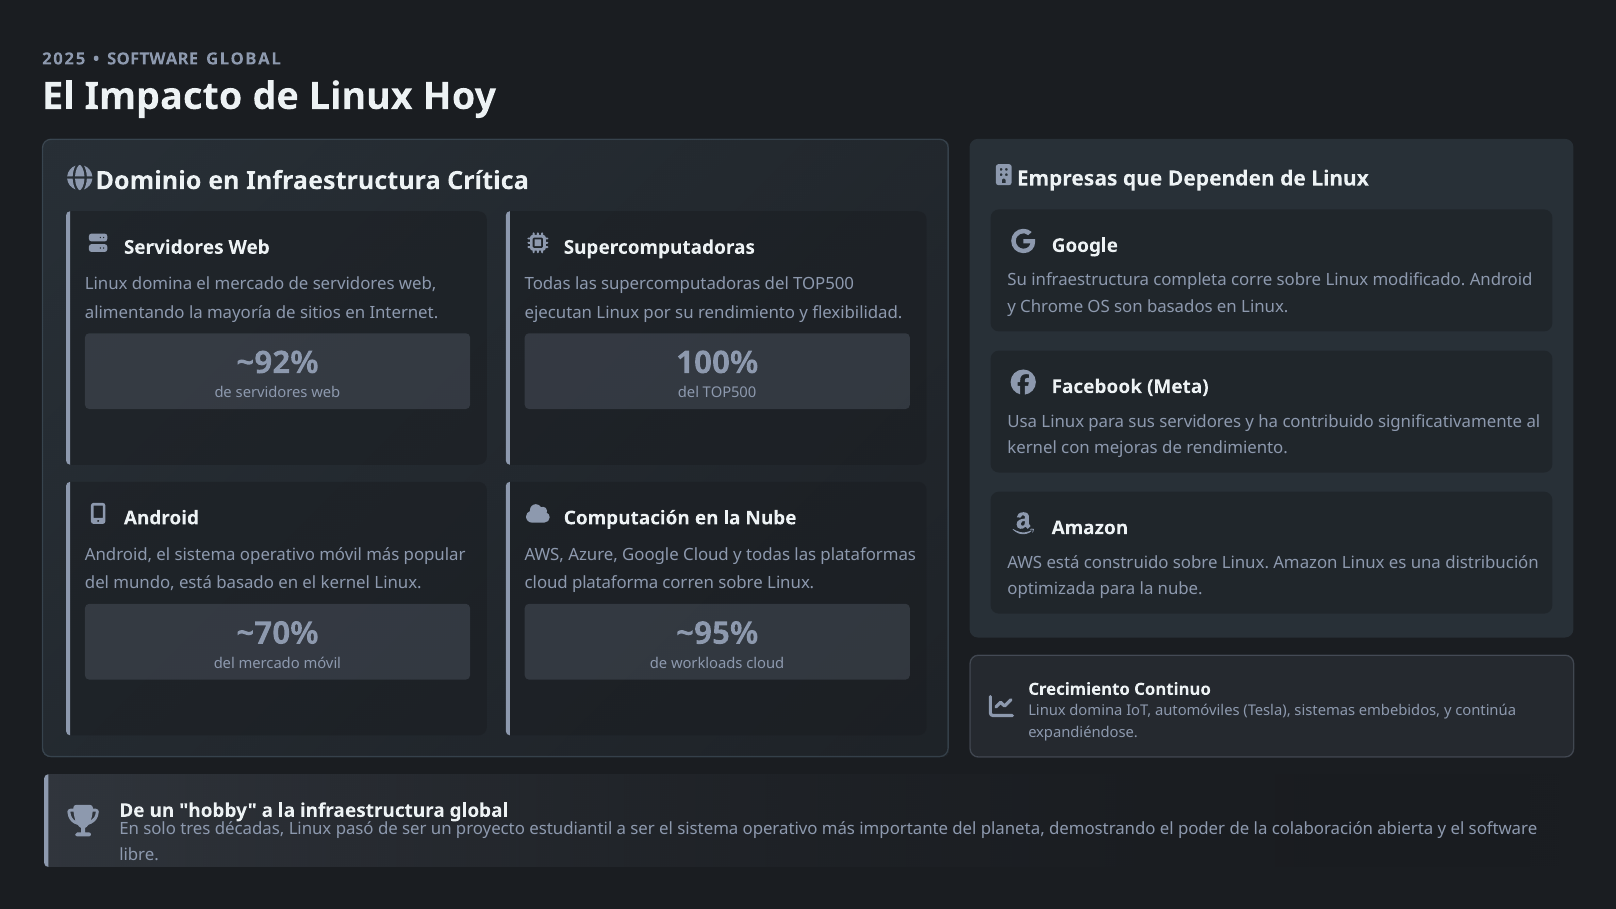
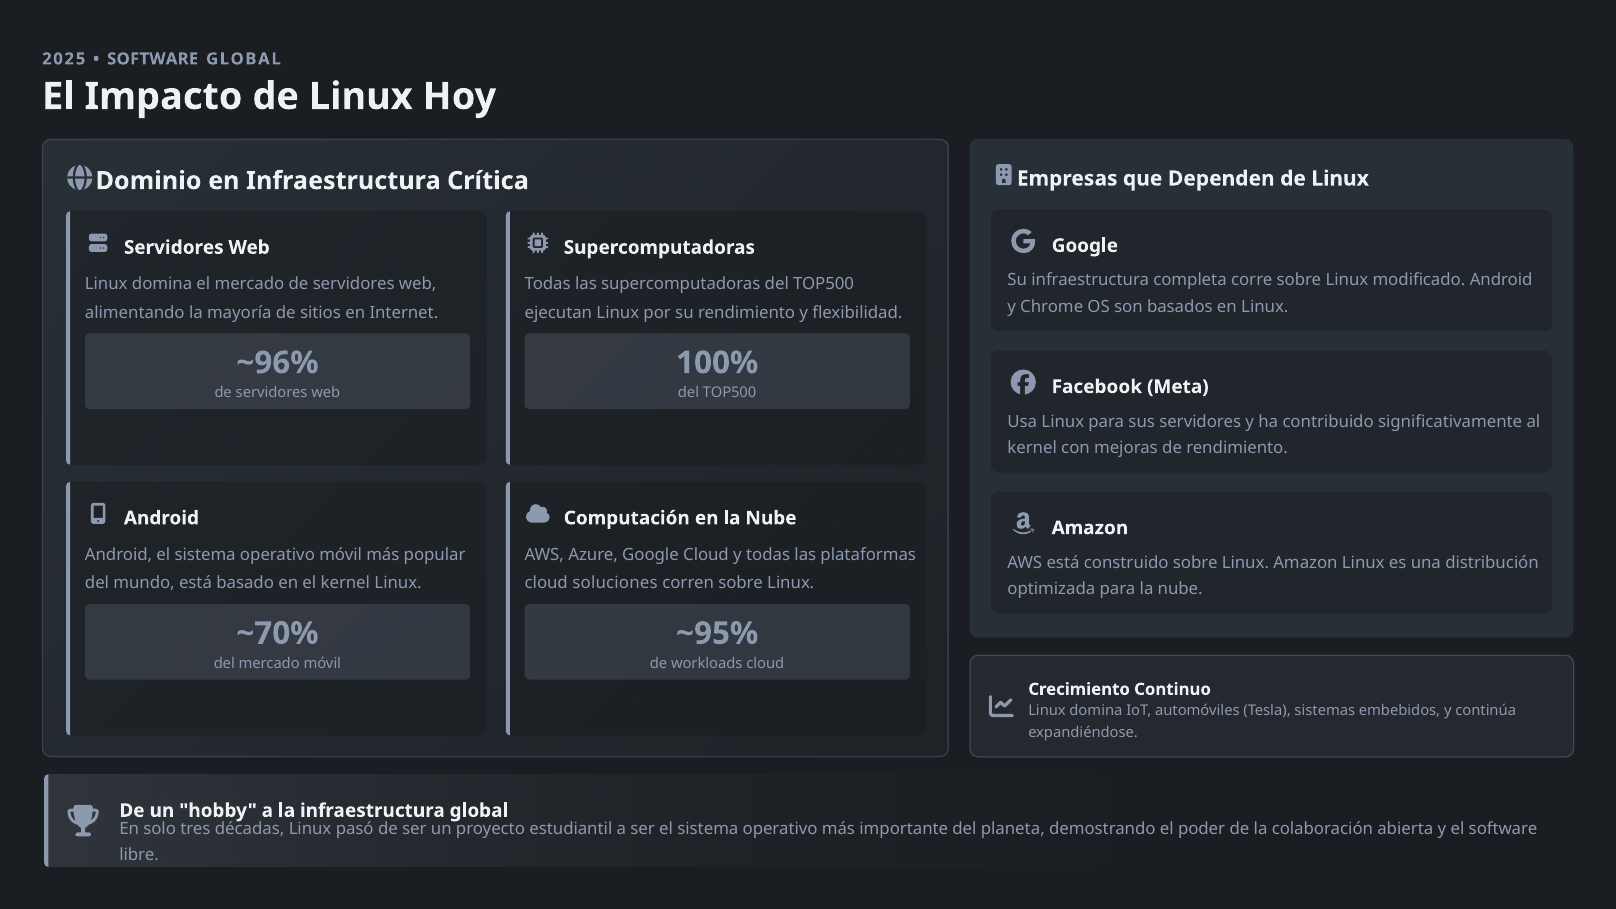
~92%: ~92% -> ~96%
plataforma: plataforma -> soluciones
